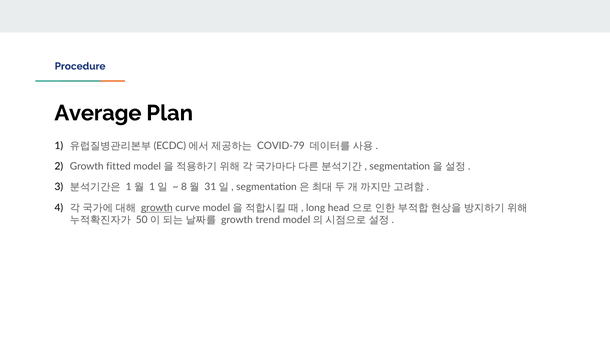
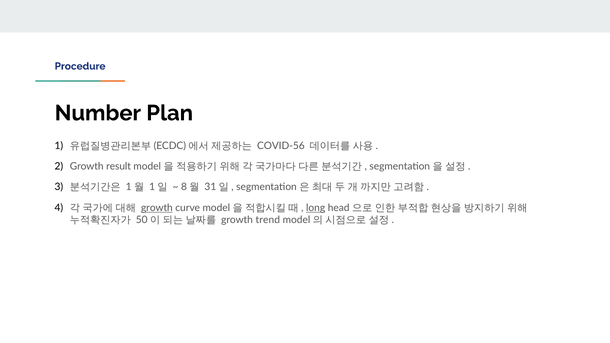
Average: Average -> Number
COVID-79: COVID-79 -> COVID-56
fitted: fitted -> result
long underline: none -> present
